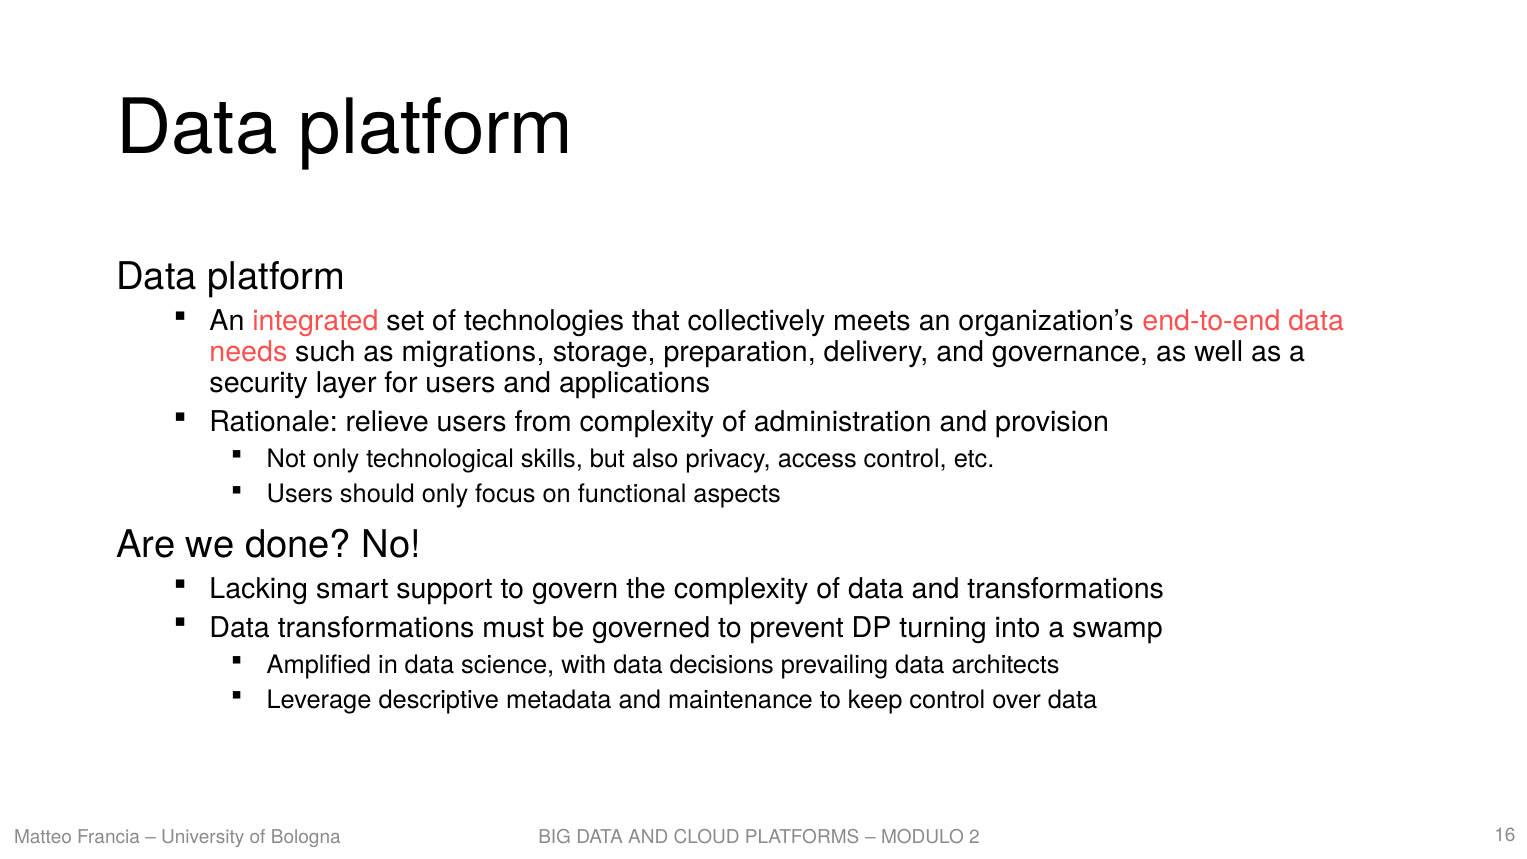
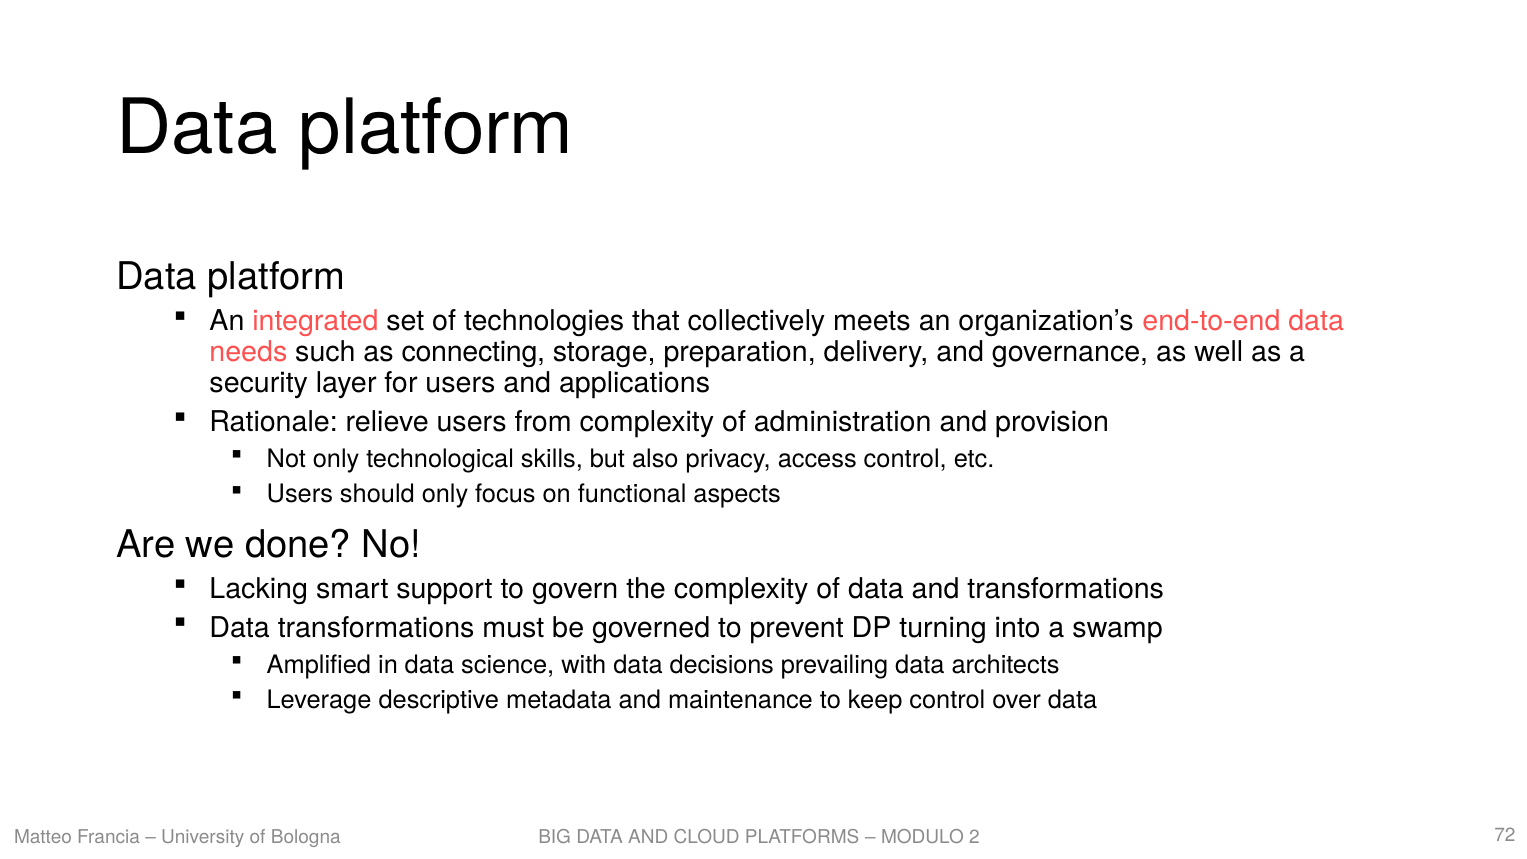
migrations: migrations -> connecting
16: 16 -> 72
